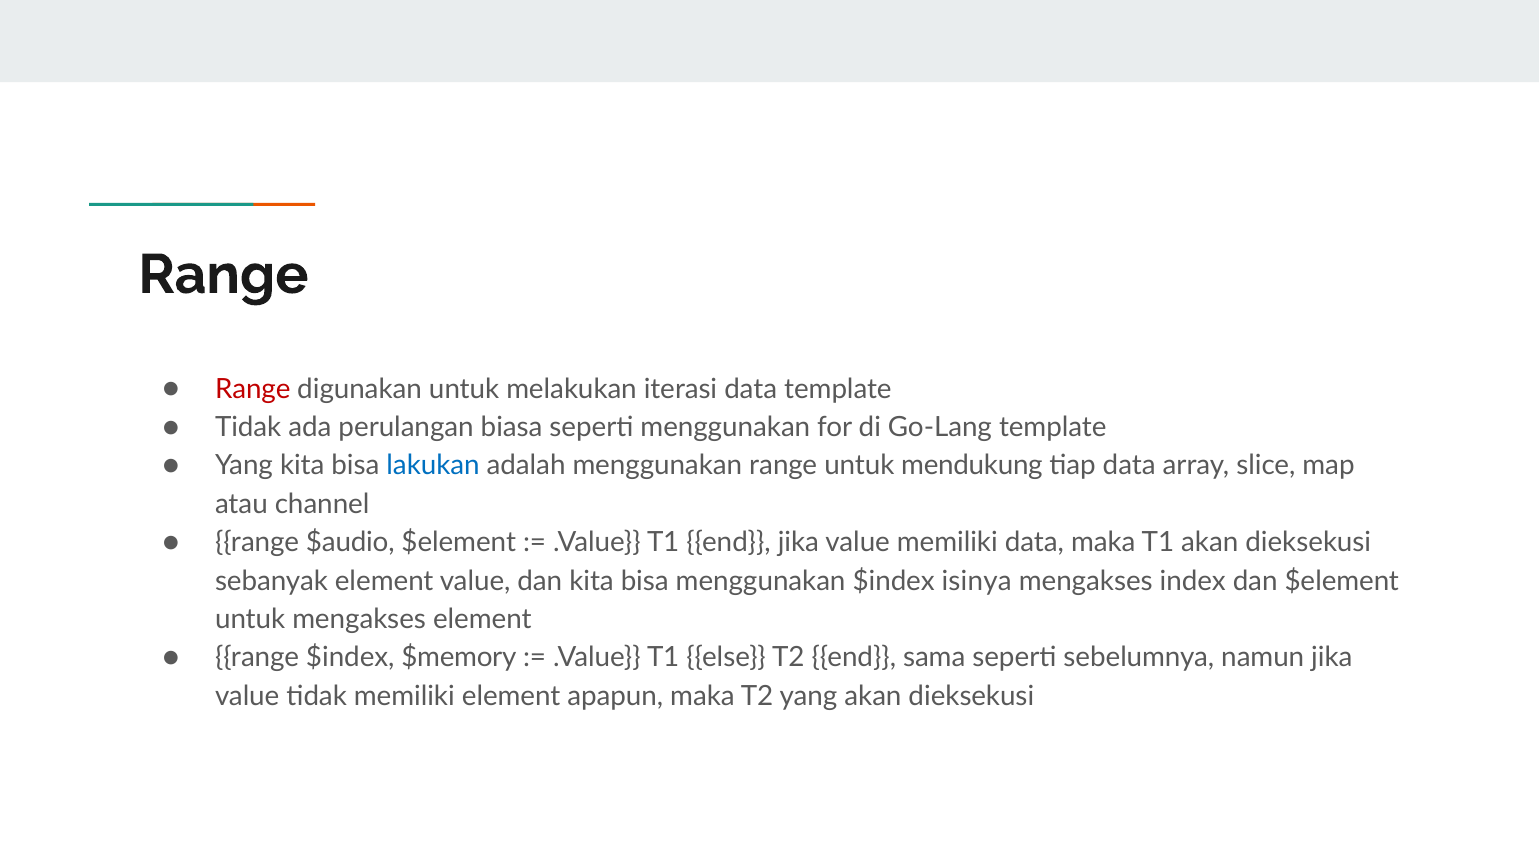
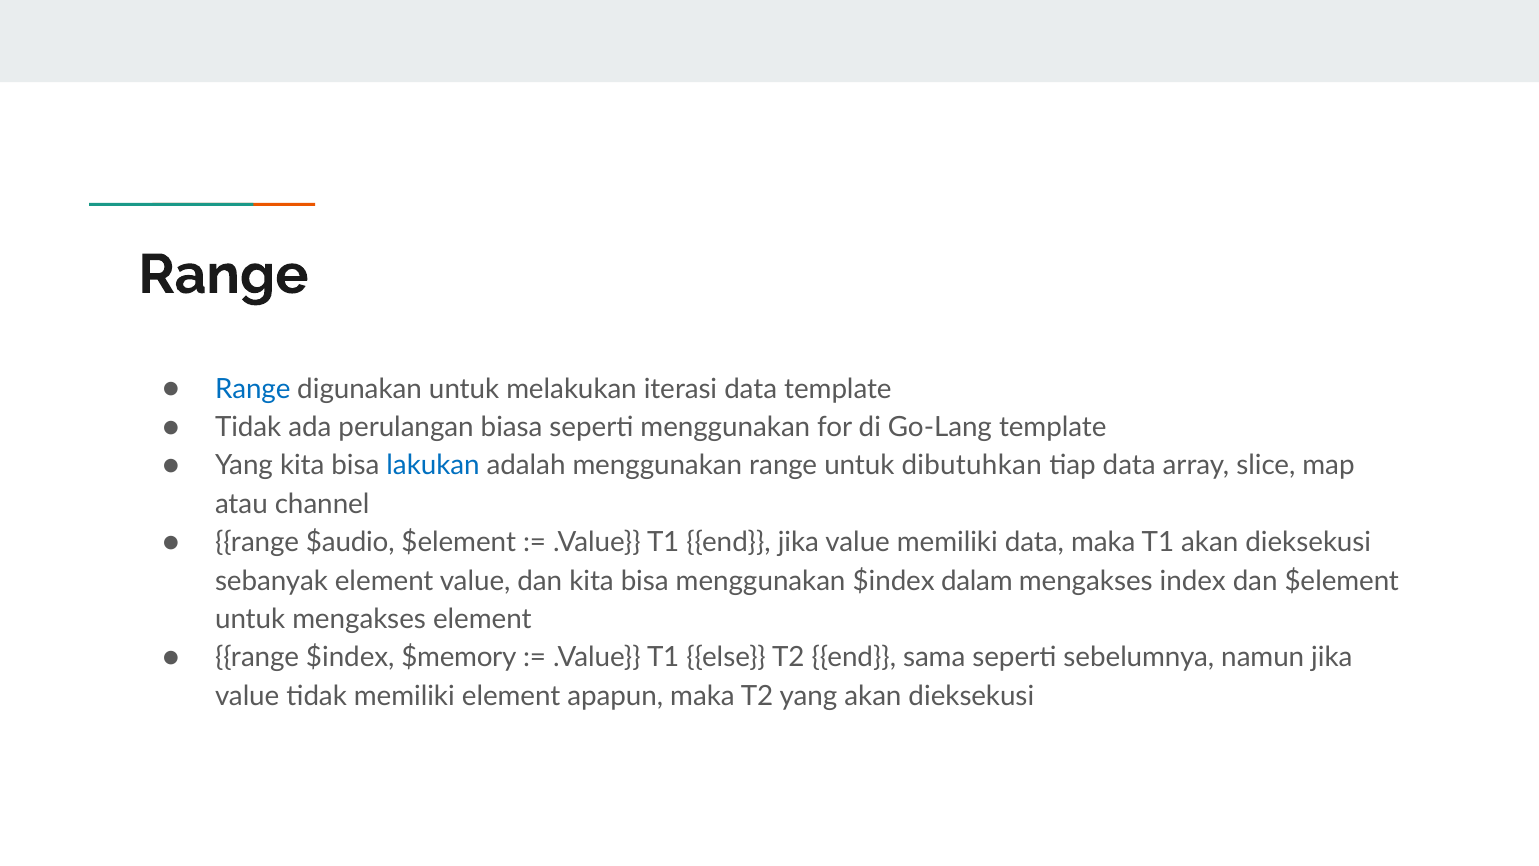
Range at (253, 389) colour: red -> blue
mendukung: mendukung -> dibutuhkan
isinya: isinya -> dalam
